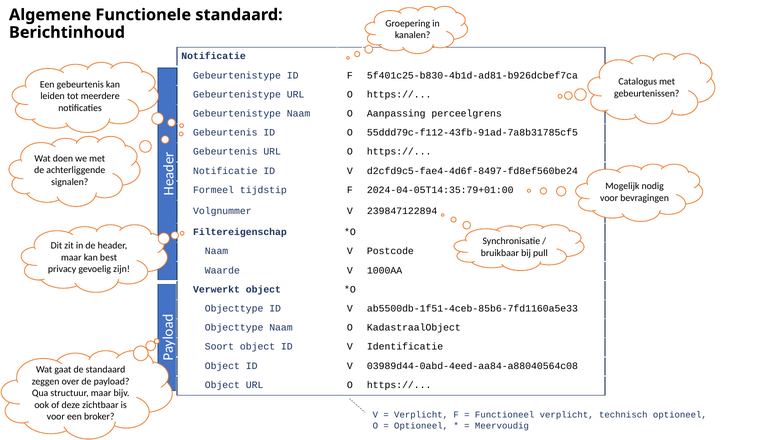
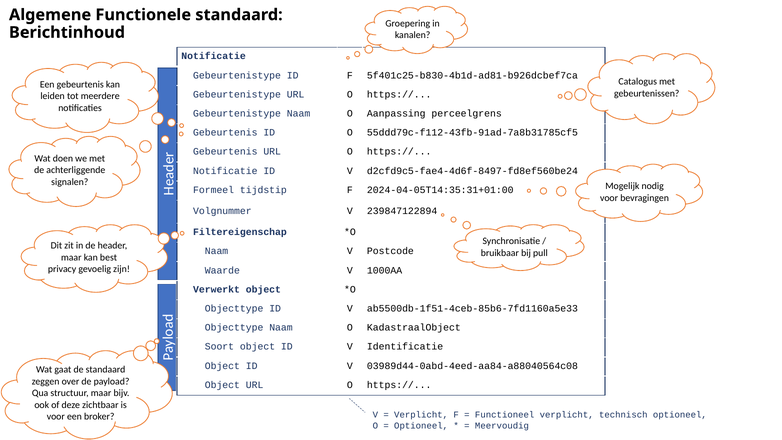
2024-04-05T14:35:79+01:00: 2024-04-05T14:35:79+01:00 -> 2024-04-05T14:35:31+01:00
